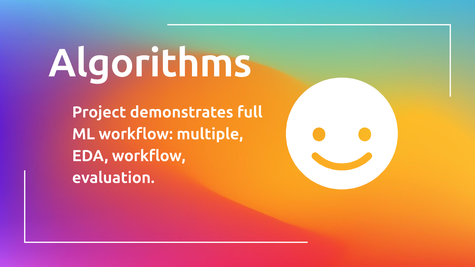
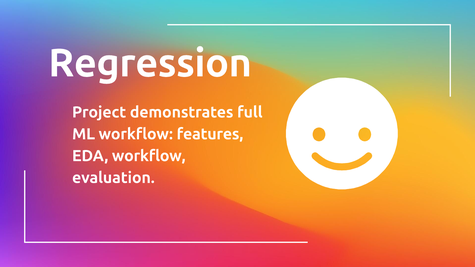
Algorithms: Algorithms -> Regression
multiple: multiple -> features
